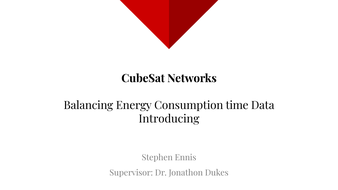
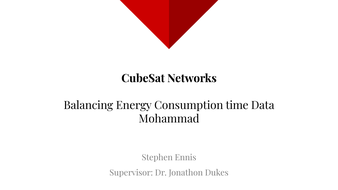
Introducing: Introducing -> Mohammad
